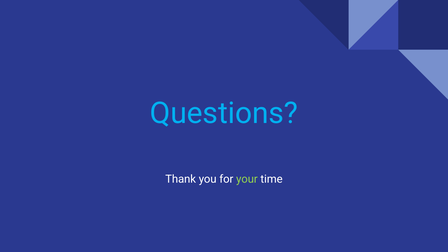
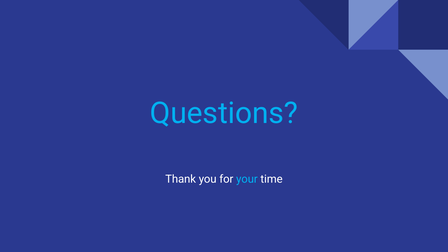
your colour: light green -> light blue
